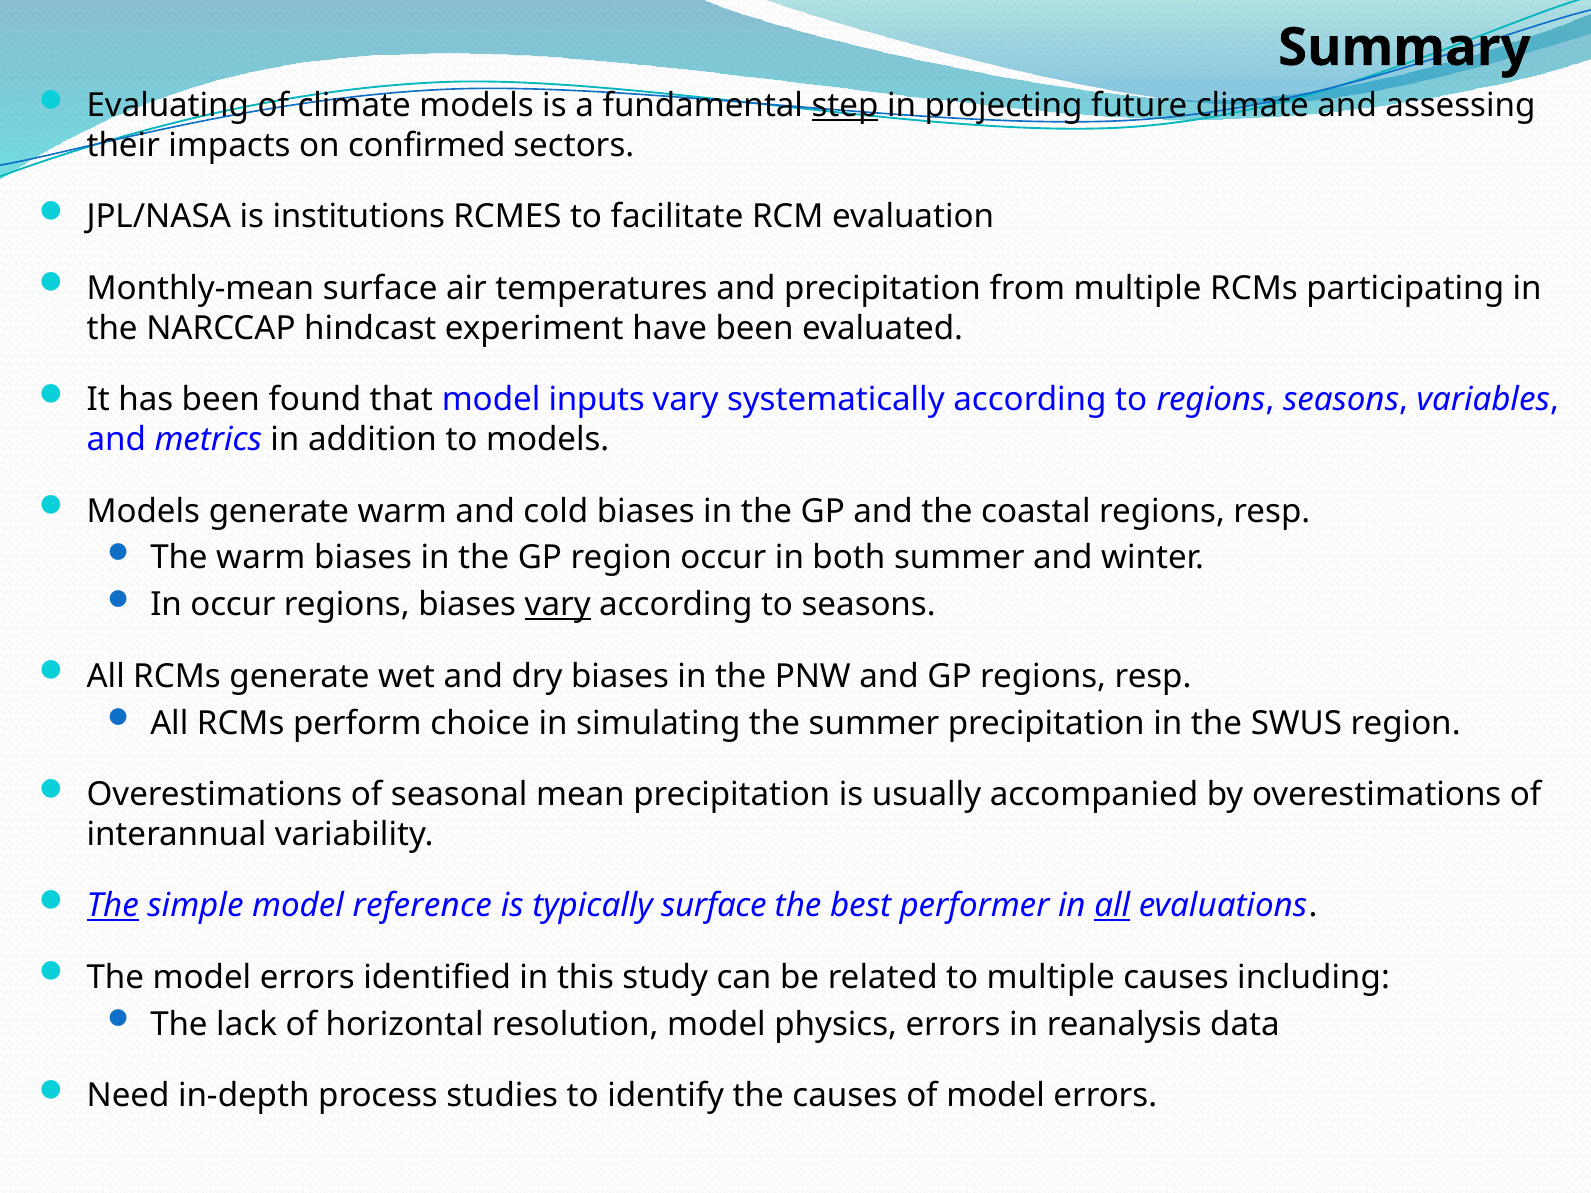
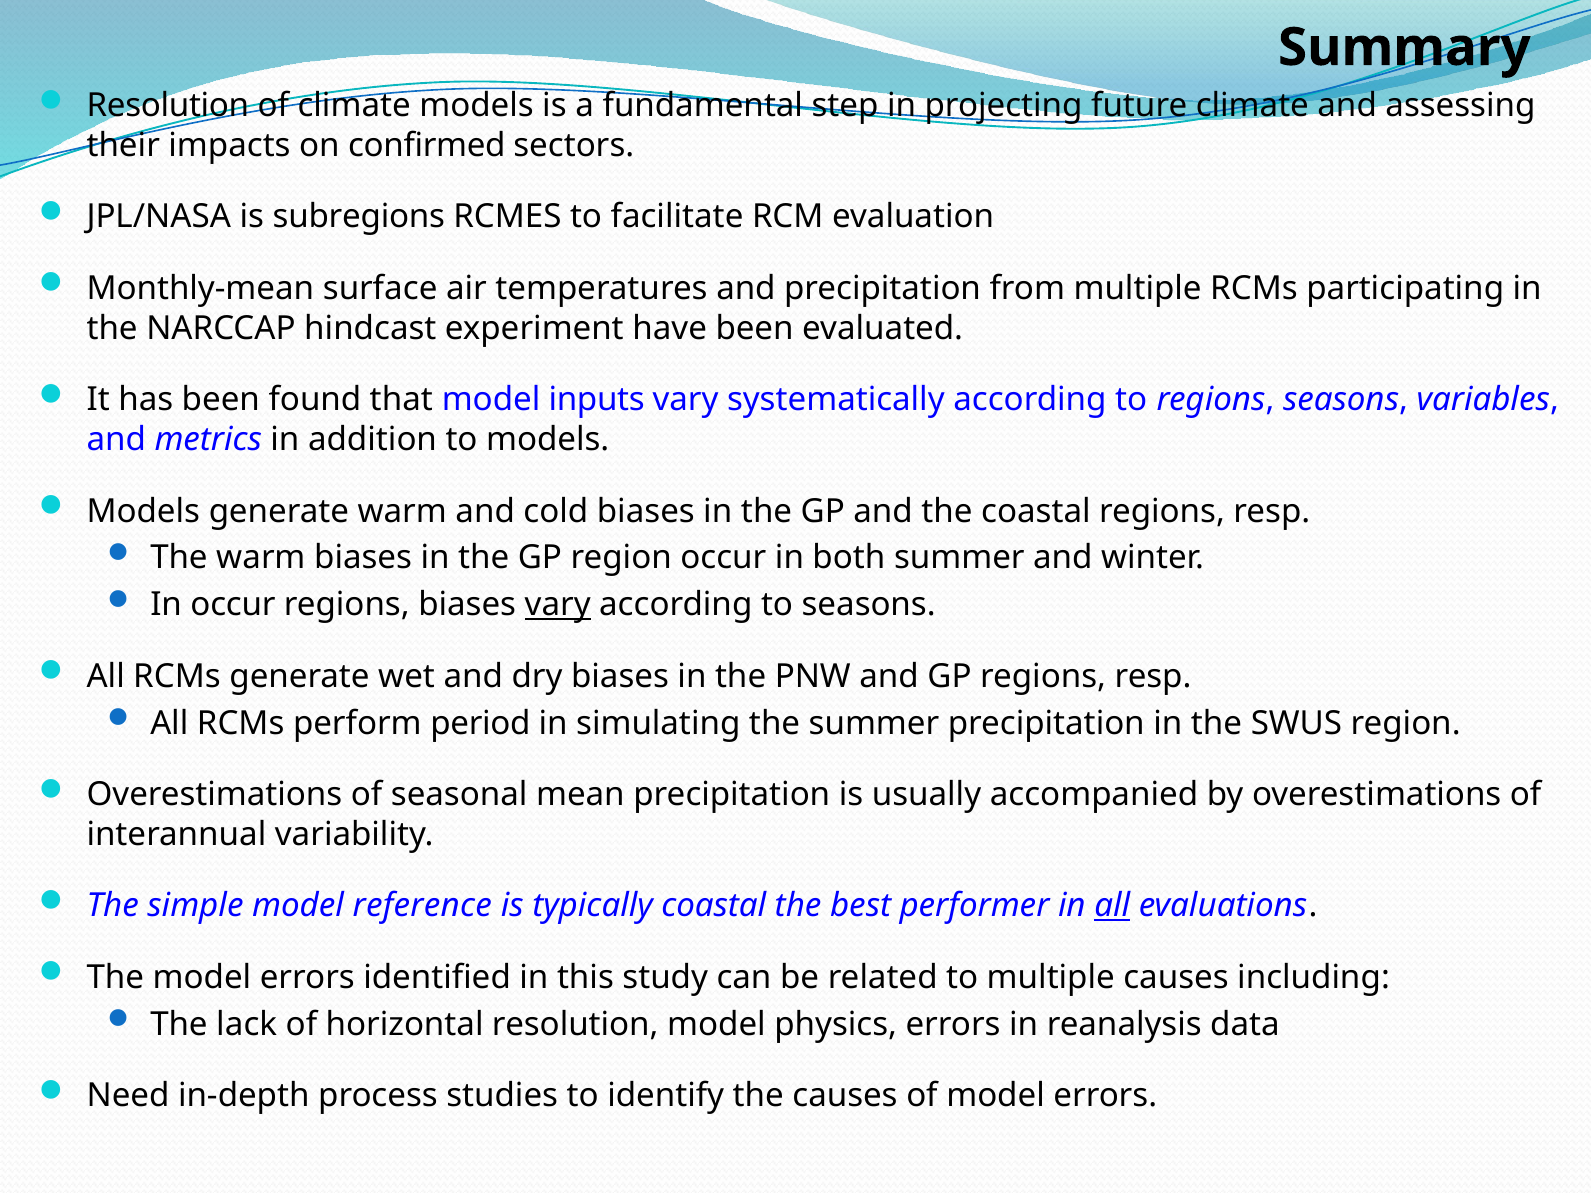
Evaluating at (168, 106): Evaluating -> Resolution
step underline: present -> none
institutions: institutions -> subregions
choice: choice -> period
The at (113, 906) underline: present -> none
typically surface: surface -> coastal
